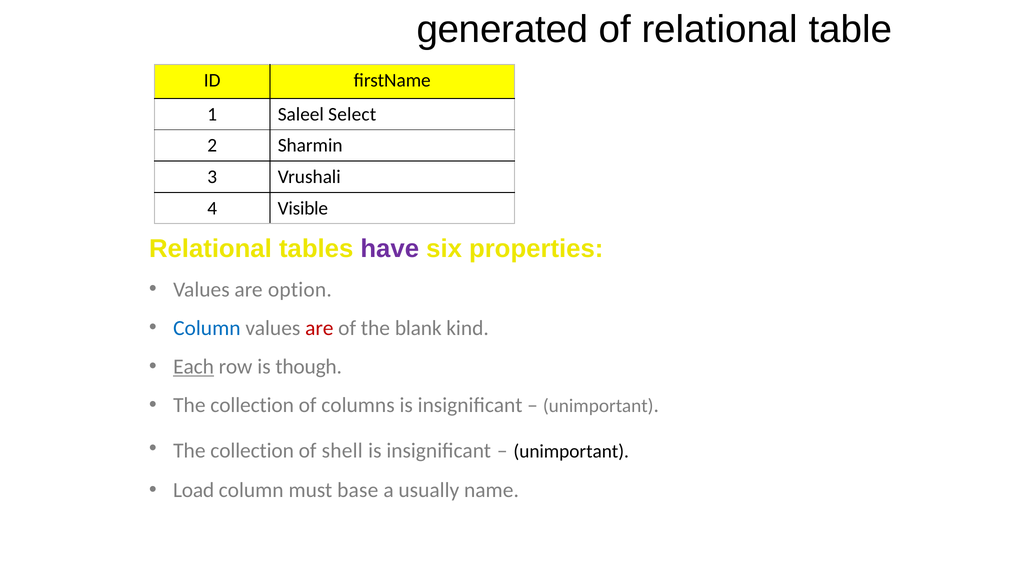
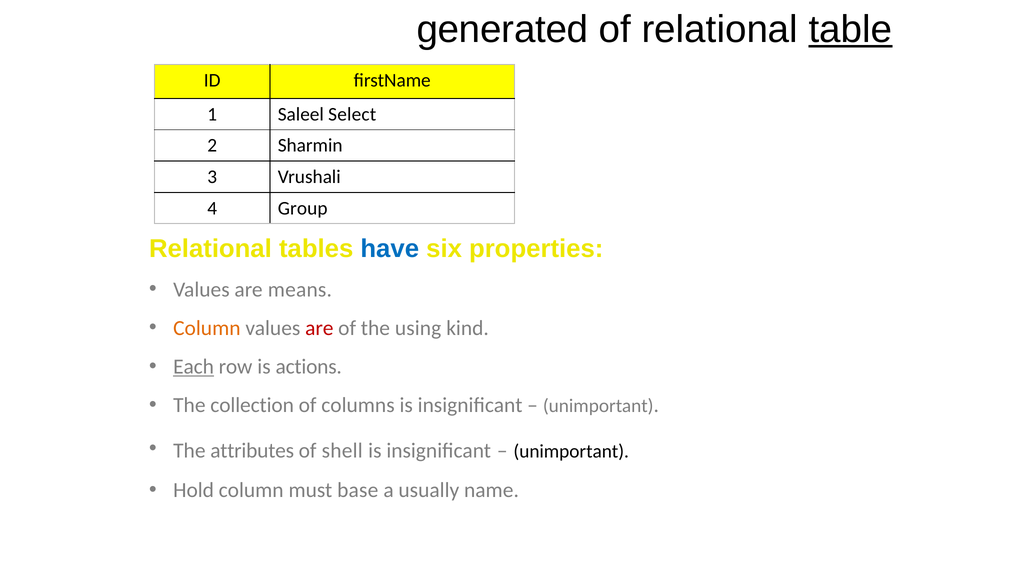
table underline: none -> present
Visible: Visible -> Group
have colour: purple -> blue
option: option -> means
Column at (207, 328) colour: blue -> orange
blank: blank -> using
though: though -> actions
collection at (252, 451): collection -> attributes
Load: Load -> Hold
